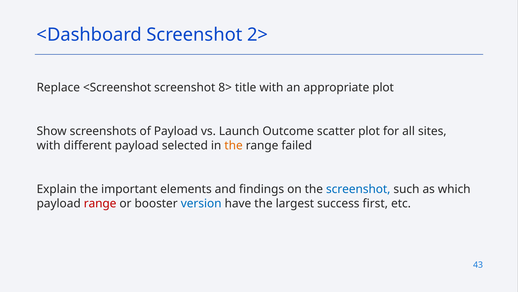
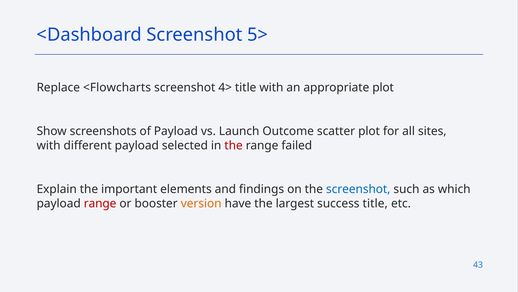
2>: 2> -> 5>
<Screenshot: <Screenshot -> <Flowcharts
8>: 8> -> 4>
the at (234, 145) colour: orange -> red
version colour: blue -> orange
success first: first -> title
